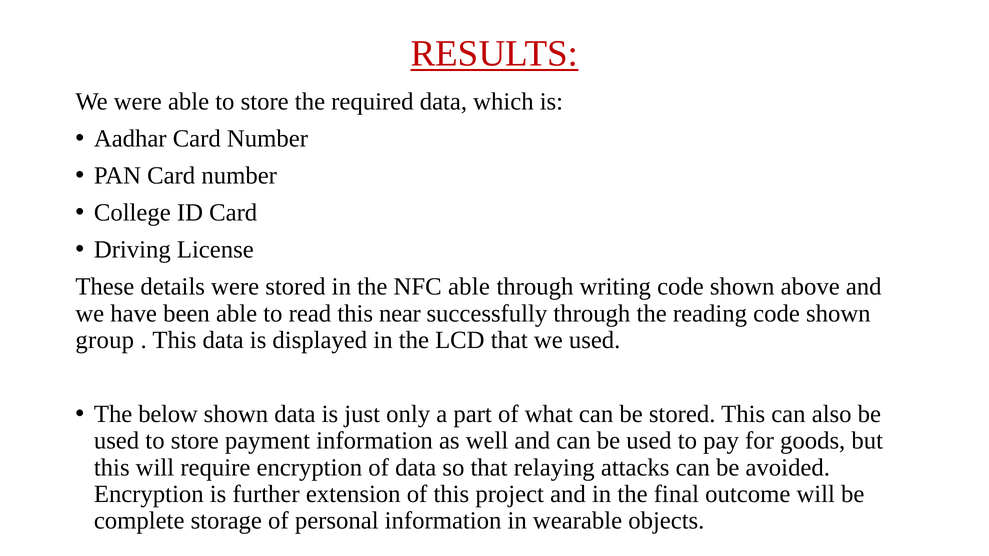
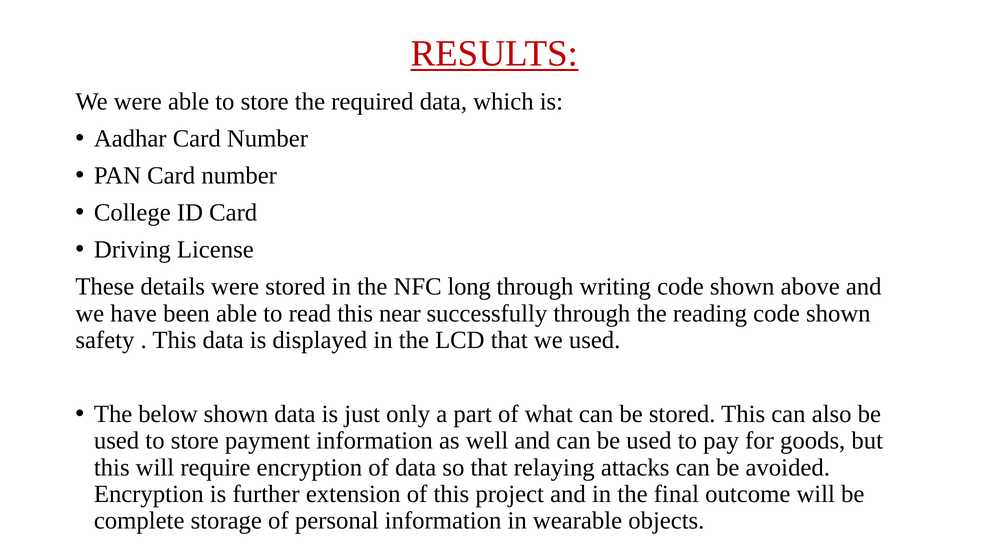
NFC able: able -> long
group: group -> safety
